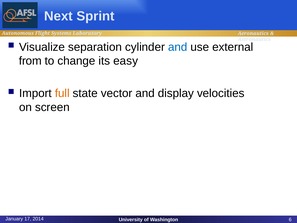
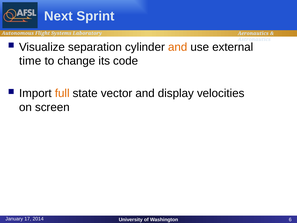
and at (178, 47) colour: blue -> orange
from: from -> time
easy: easy -> code
